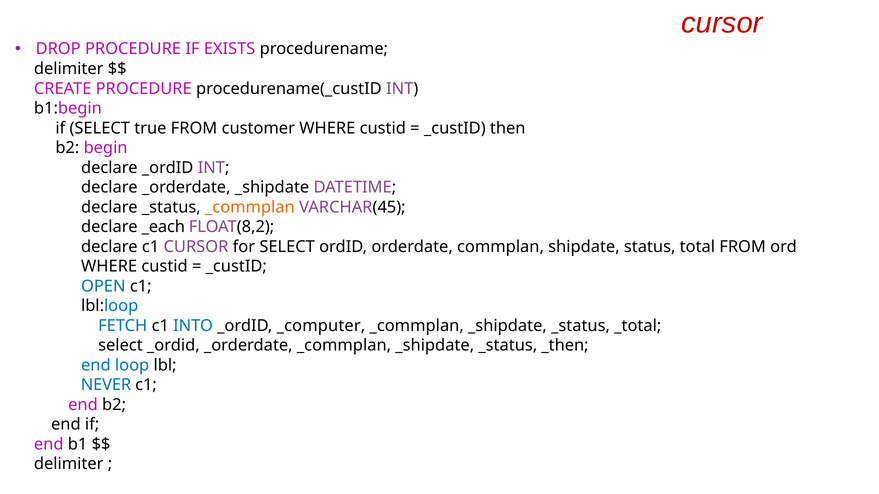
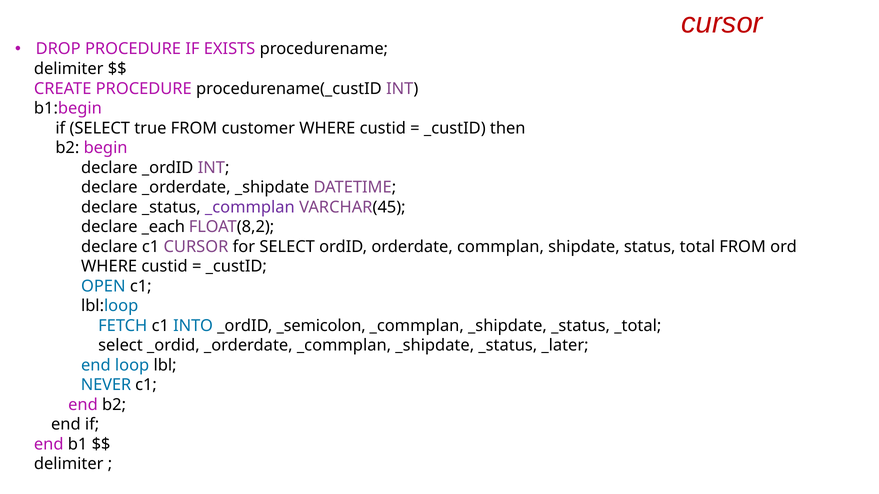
_commplan at (250, 207) colour: orange -> purple
_computer: _computer -> _semicolon
_then: _then -> _later
